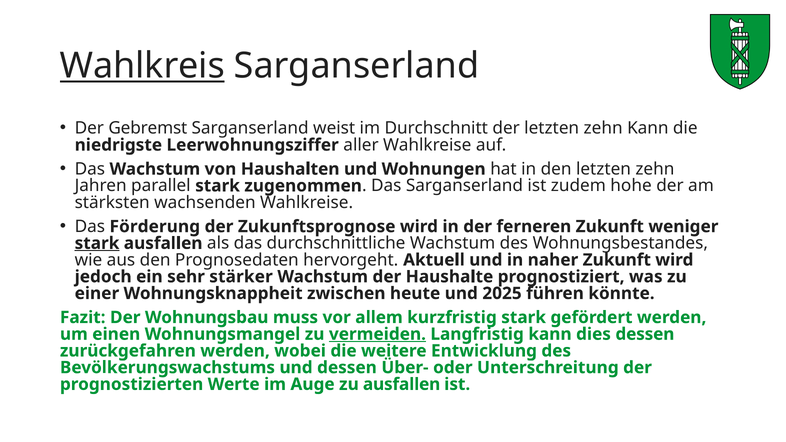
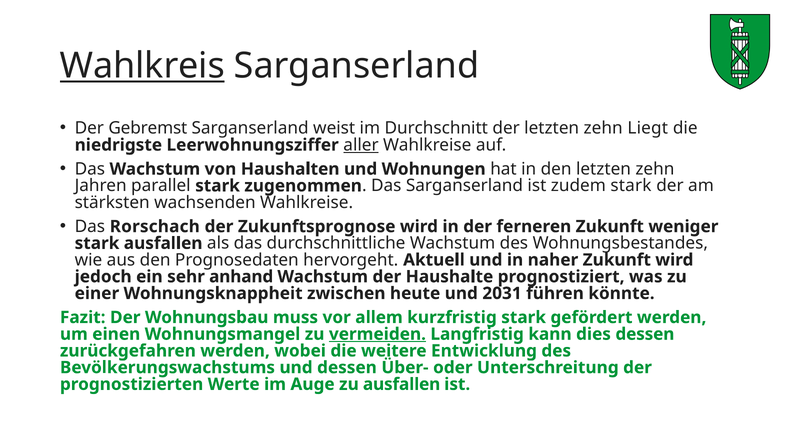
zehn Kann: Kann -> Liegt
aller underline: none -> present
zudem hohe: hohe -> stark
Förderung: Förderung -> Rorschach
stark at (97, 243) underline: present -> none
stärker: stärker -> anhand
2025: 2025 -> 2031
